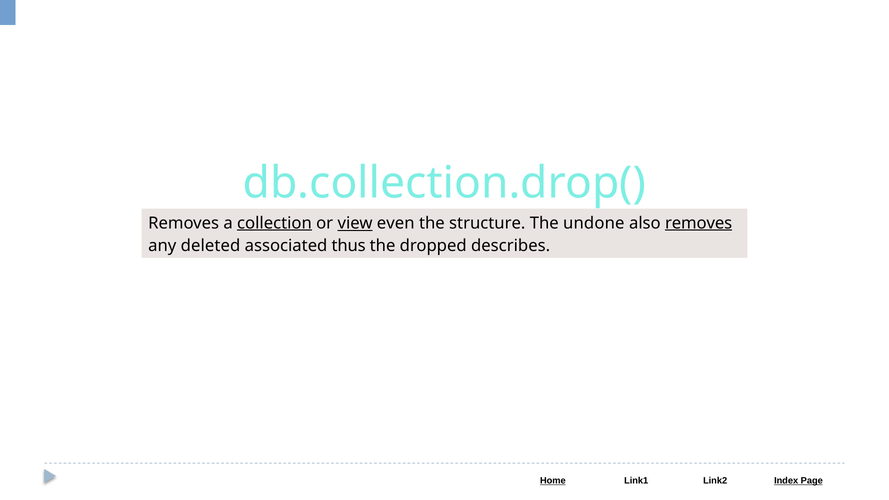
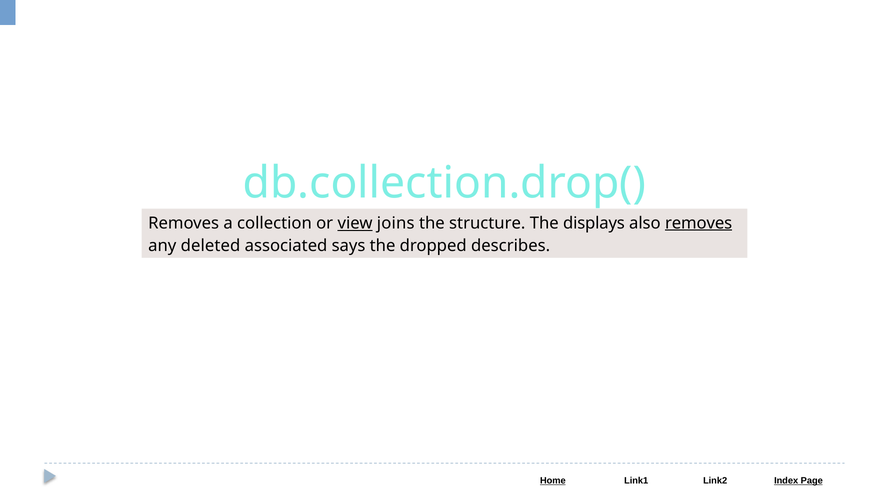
collection underline: present -> none
even: even -> joins
undone: undone -> displays
thus: thus -> says
